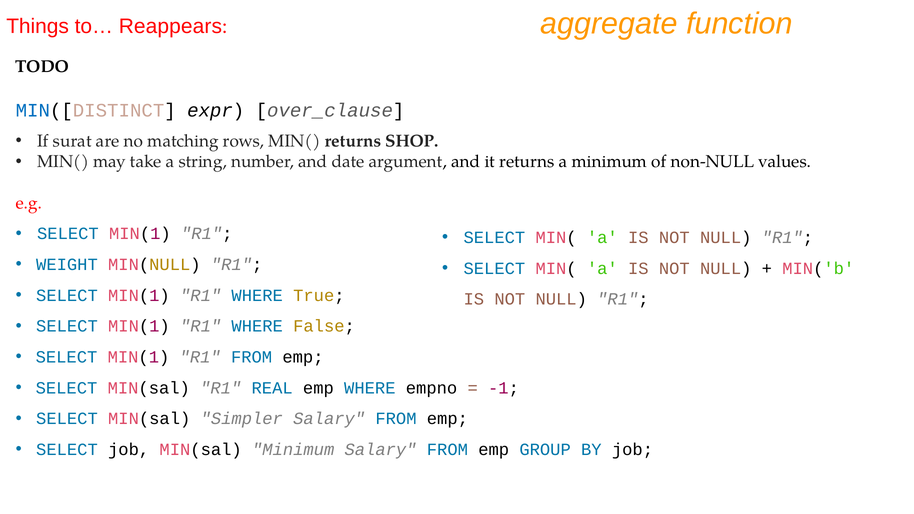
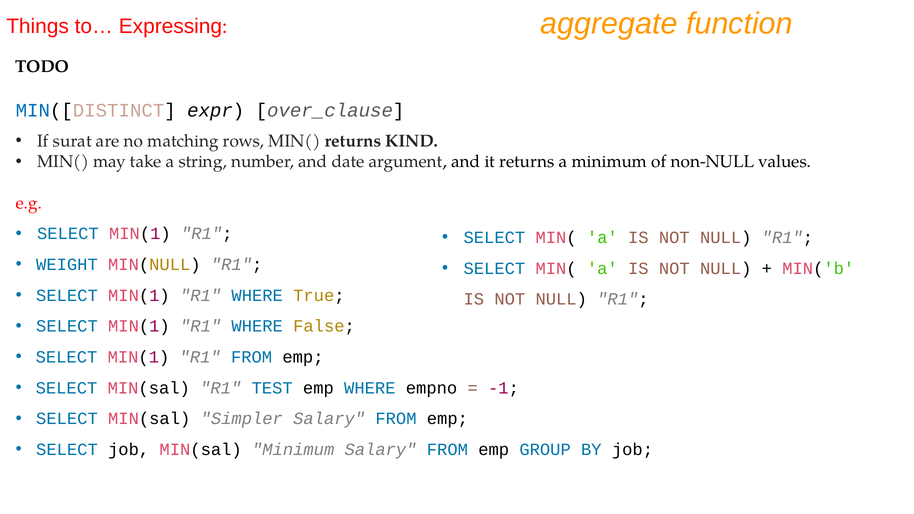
Reappears: Reappears -> Expressing
SHOP: SHOP -> KIND
REAL: REAL -> TEST
